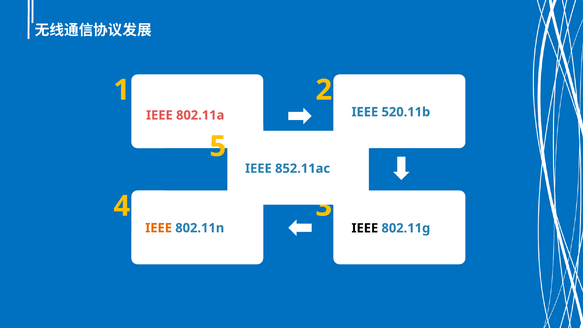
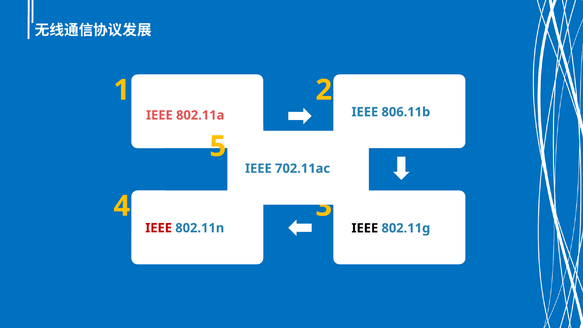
520.11b: 520.11b -> 806.11b
852.11ac: 852.11ac -> 702.11ac
IEEE at (159, 228) colour: orange -> red
